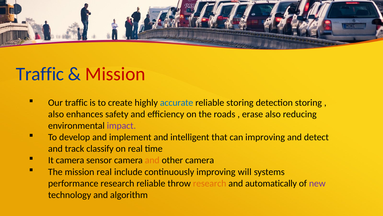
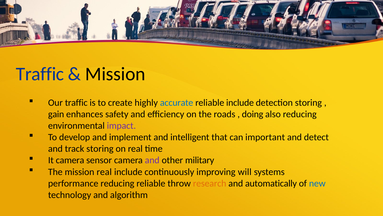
Mission at (115, 74) colour: red -> black
reliable storing: storing -> include
also at (56, 114): also -> gain
erase: erase -> doing
can improving: improving -> important
track classify: classify -> storing
and at (152, 160) colour: orange -> purple
other camera: camera -> military
performance research: research -> reducing
new colour: purple -> blue
